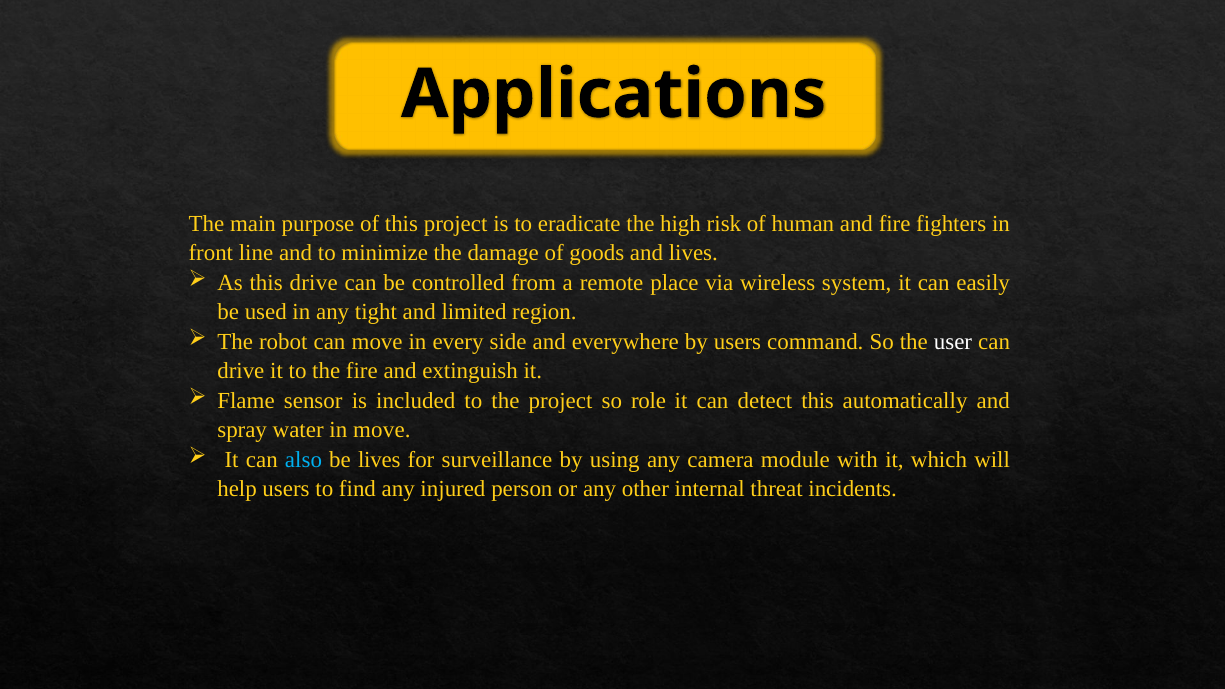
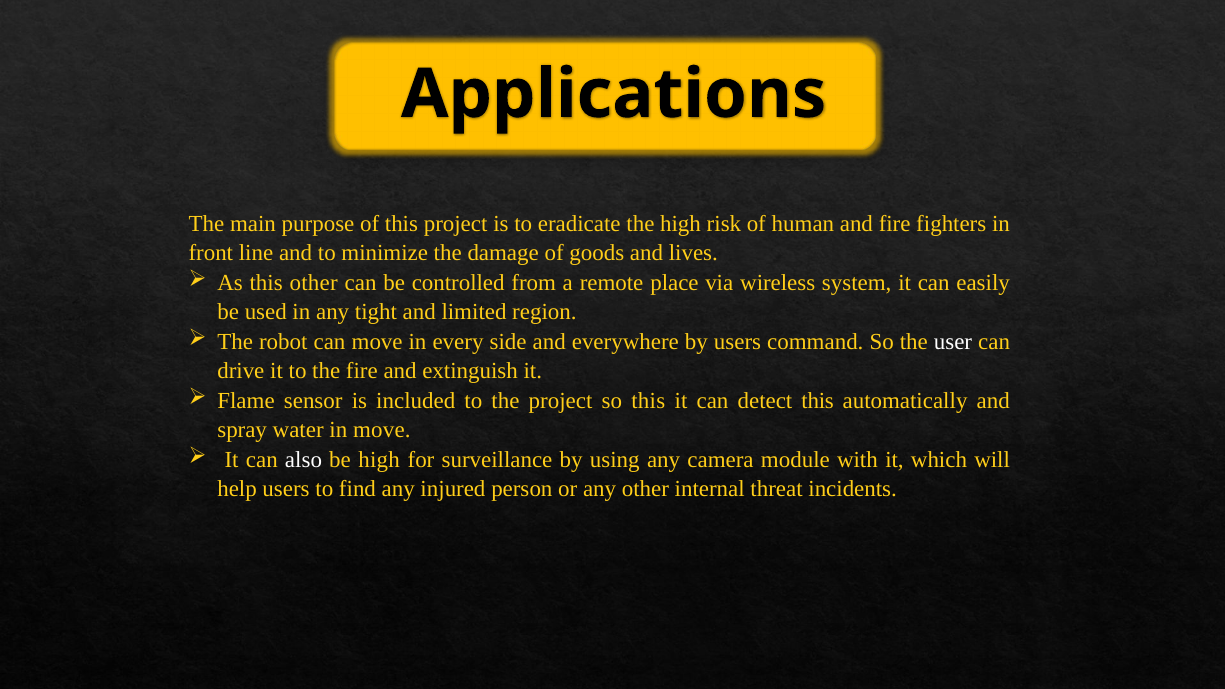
this drive: drive -> other
so role: role -> this
also colour: light blue -> white
be lives: lives -> high
